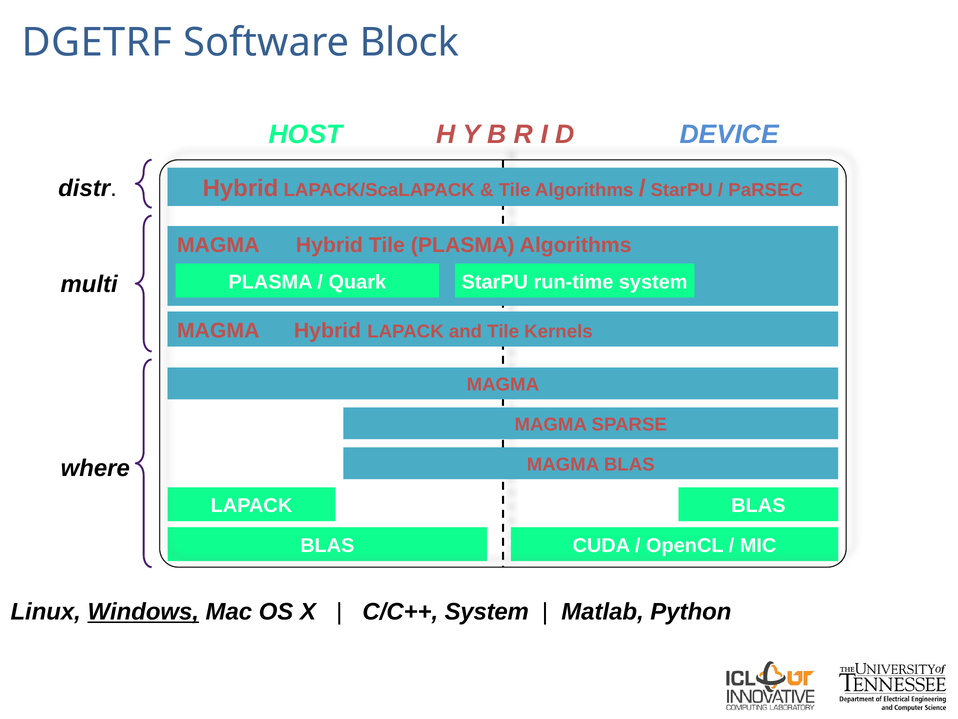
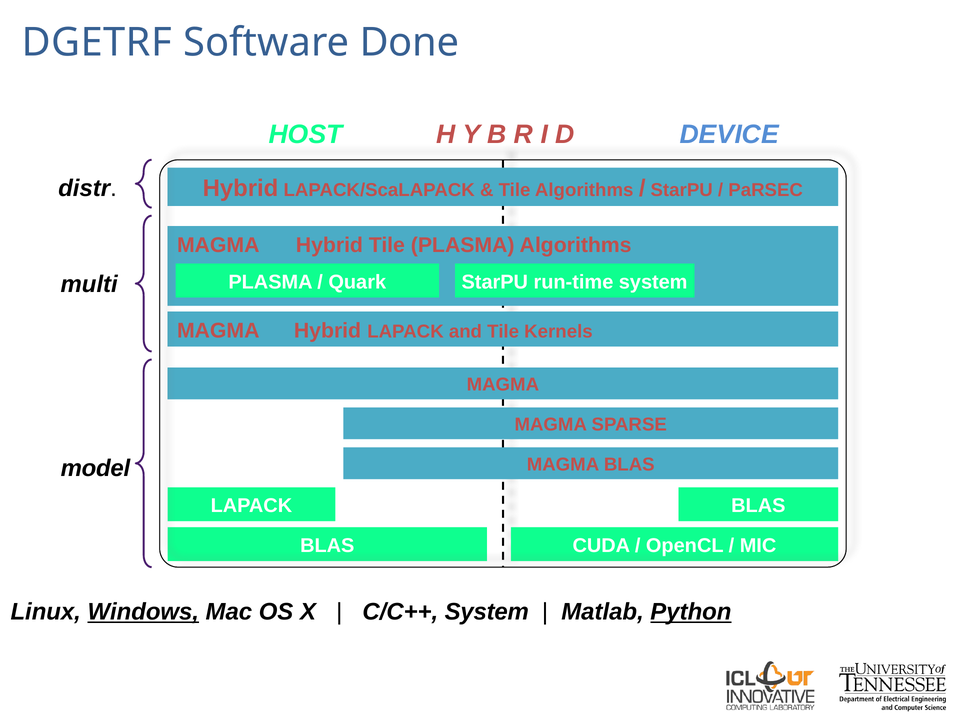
Block: Block -> Done
where: where -> model
Python underline: none -> present
